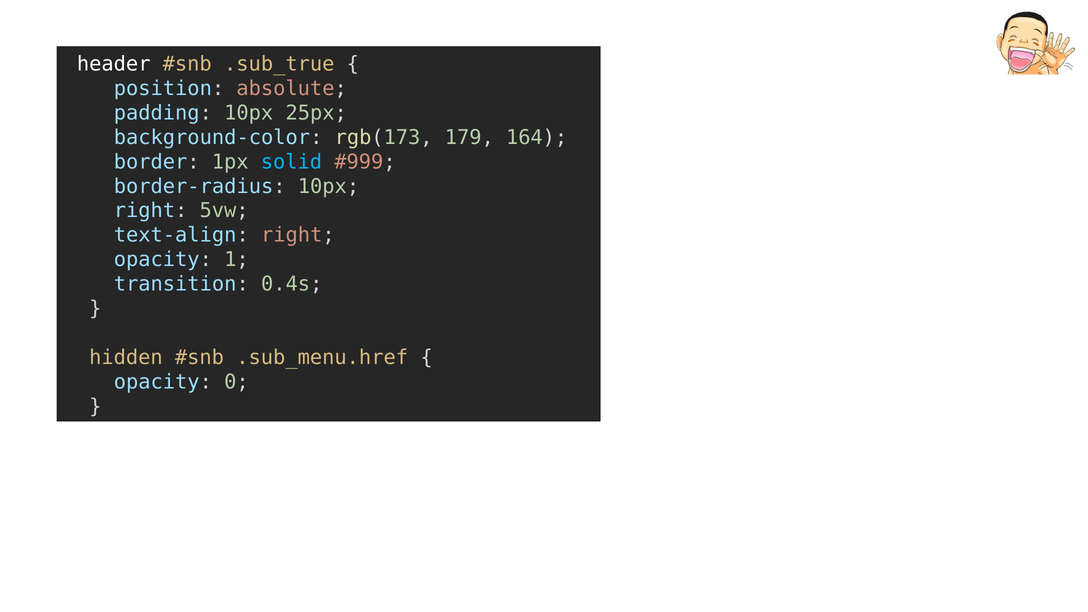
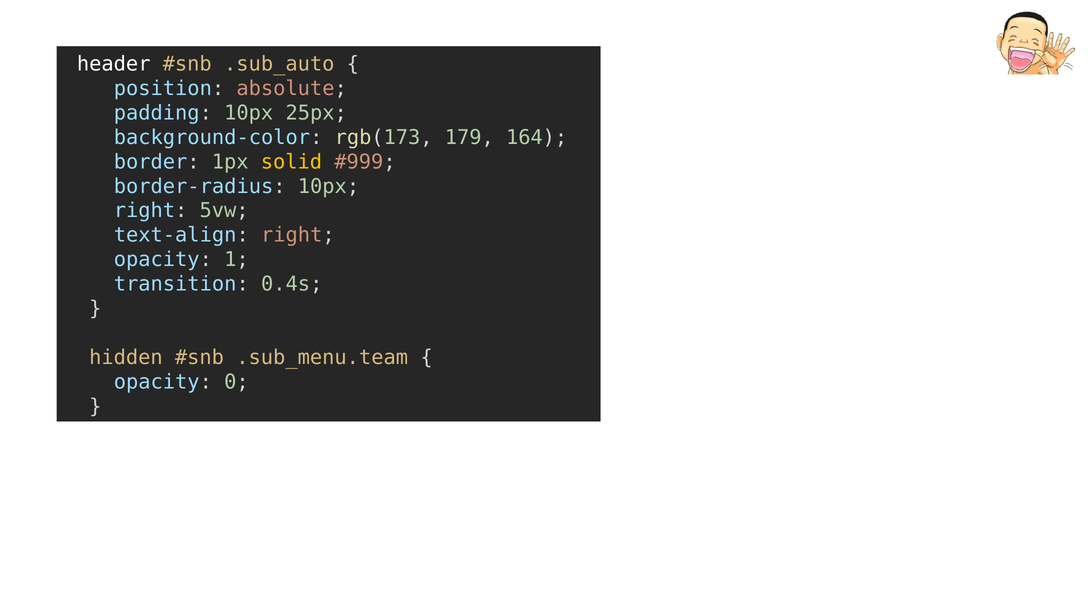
.sub_true: .sub_true -> .sub_auto
solid colour: light blue -> yellow
.sub_menu.href: .sub_menu.href -> .sub_menu.team
